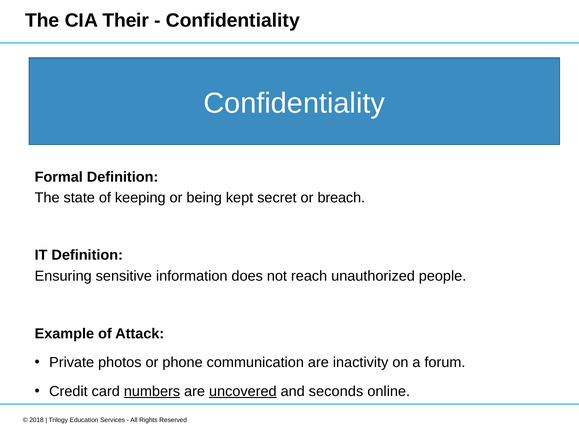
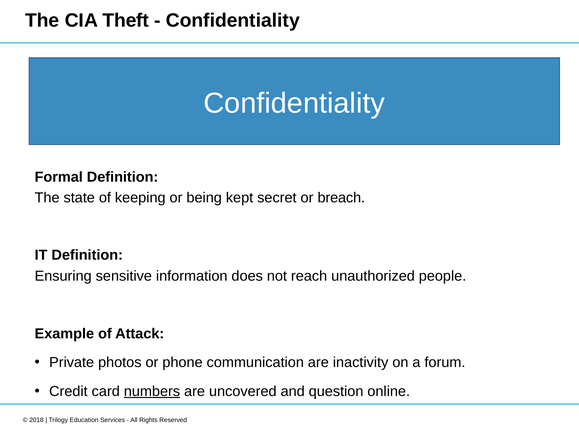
Their: Their -> Theft
uncovered underline: present -> none
seconds: seconds -> question
